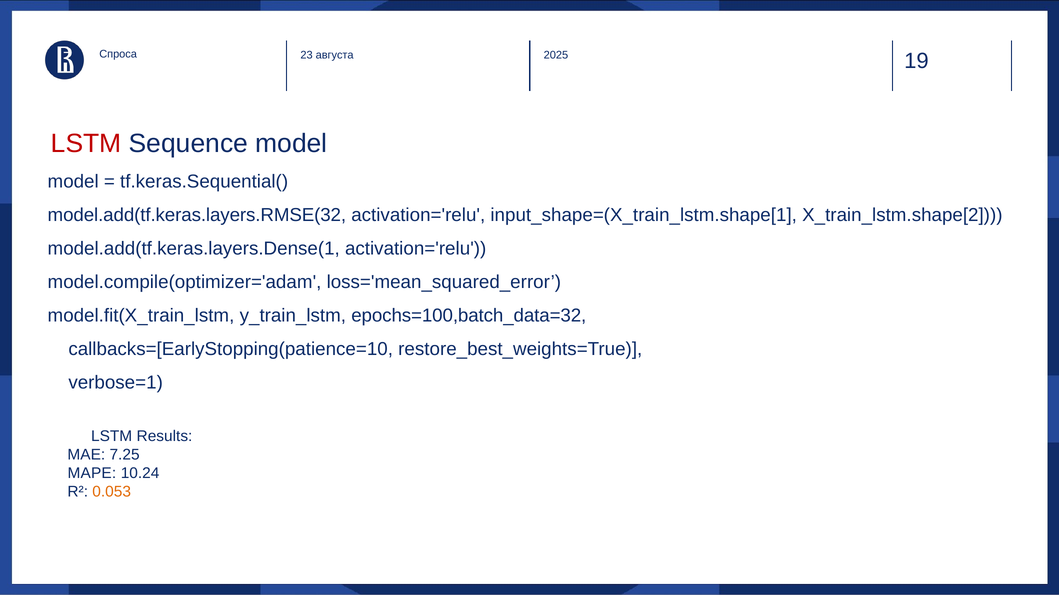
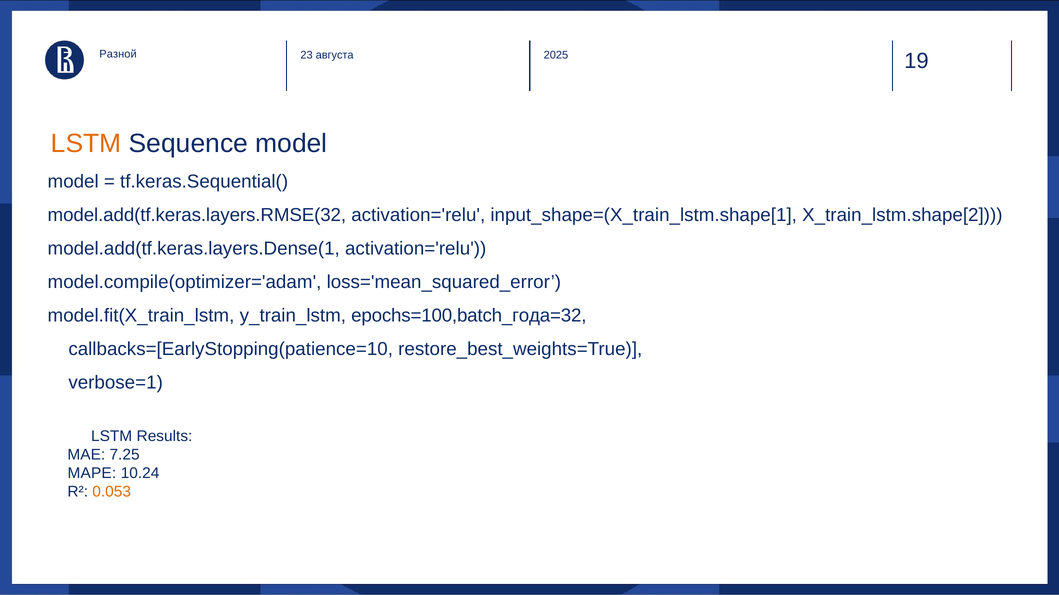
Спроса: Спроса -> Разной
LSTM at (86, 144) colour: red -> orange
epochs=100,batch_data=32: epochs=100,batch_data=32 -> epochs=100,batch_года=32
